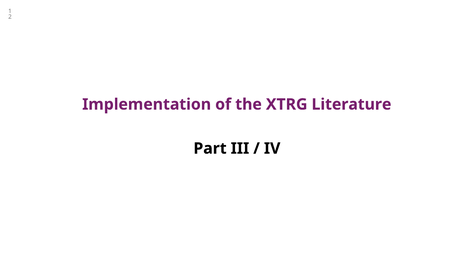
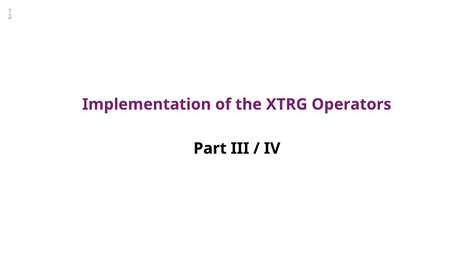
Literature: Literature -> Operators
